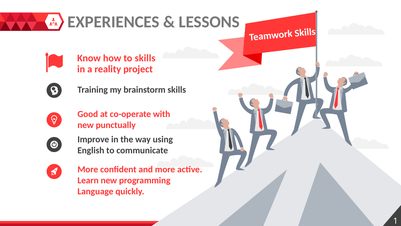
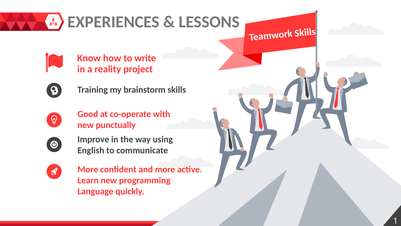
to skills: skills -> write
